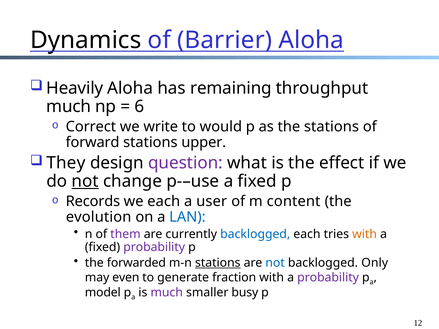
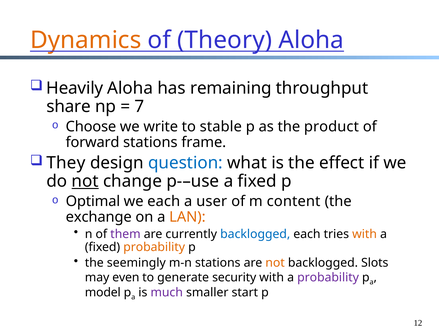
Dynamics colour: black -> orange
Barrier: Barrier -> Theory
much at (69, 107): much -> share
6: 6 -> 7
Correct: Correct -> Choose
would: would -> stable
the stations: stations -> product
upper: upper -> frame
question colour: purple -> blue
Records: Records -> Optimal
evolution: evolution -> exchange
LAN colour: blue -> orange
probability at (154, 247) colour: purple -> orange
forwarded: forwarded -> seemingly
stations at (218, 263) underline: present -> none
not at (275, 263) colour: blue -> orange
Only: Only -> Slots
fraction: fraction -> security
busy: busy -> start
